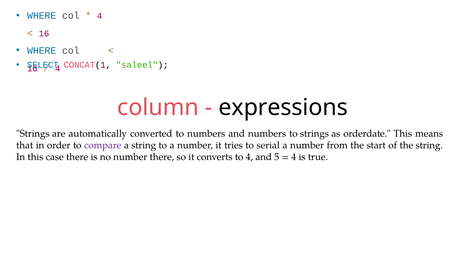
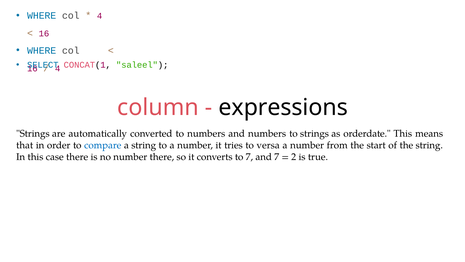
compare colour: purple -> blue
serial: serial -> versa
to 4: 4 -> 7
and 5: 5 -> 7
4 at (294, 157): 4 -> 2
